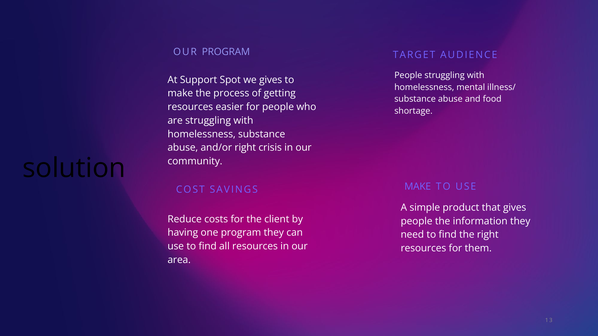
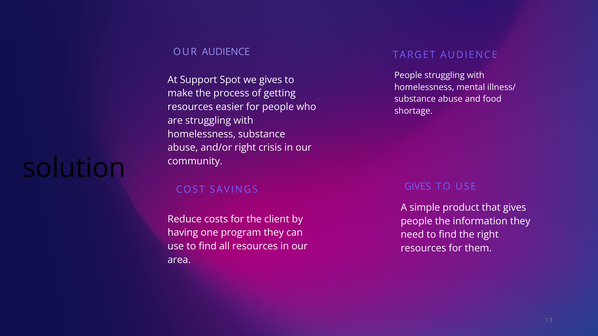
OUR PROGRAM: PROGRAM -> AUDIENCE
SAVINGS MAKE: MAKE -> GIVES
